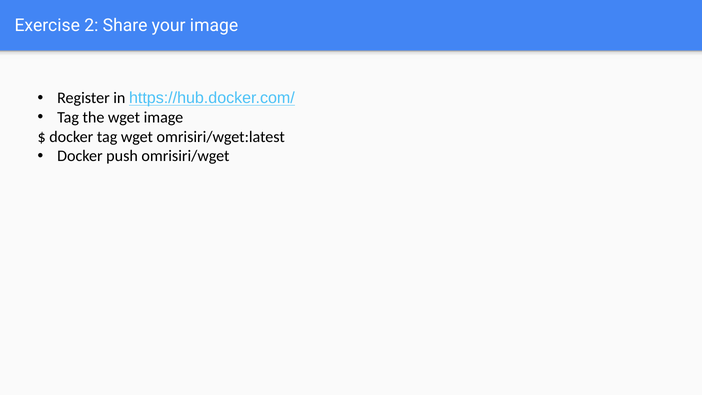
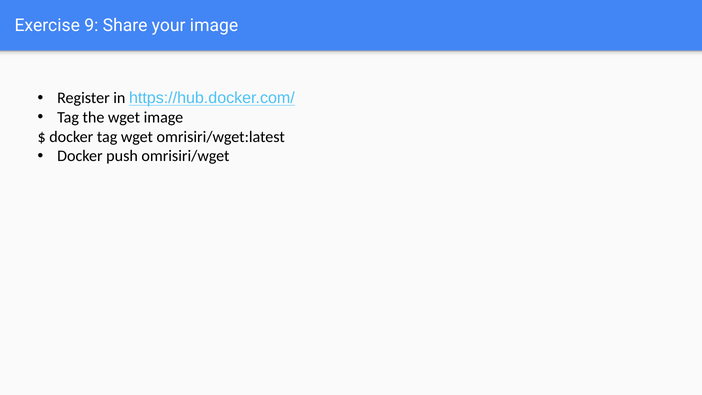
2: 2 -> 9
